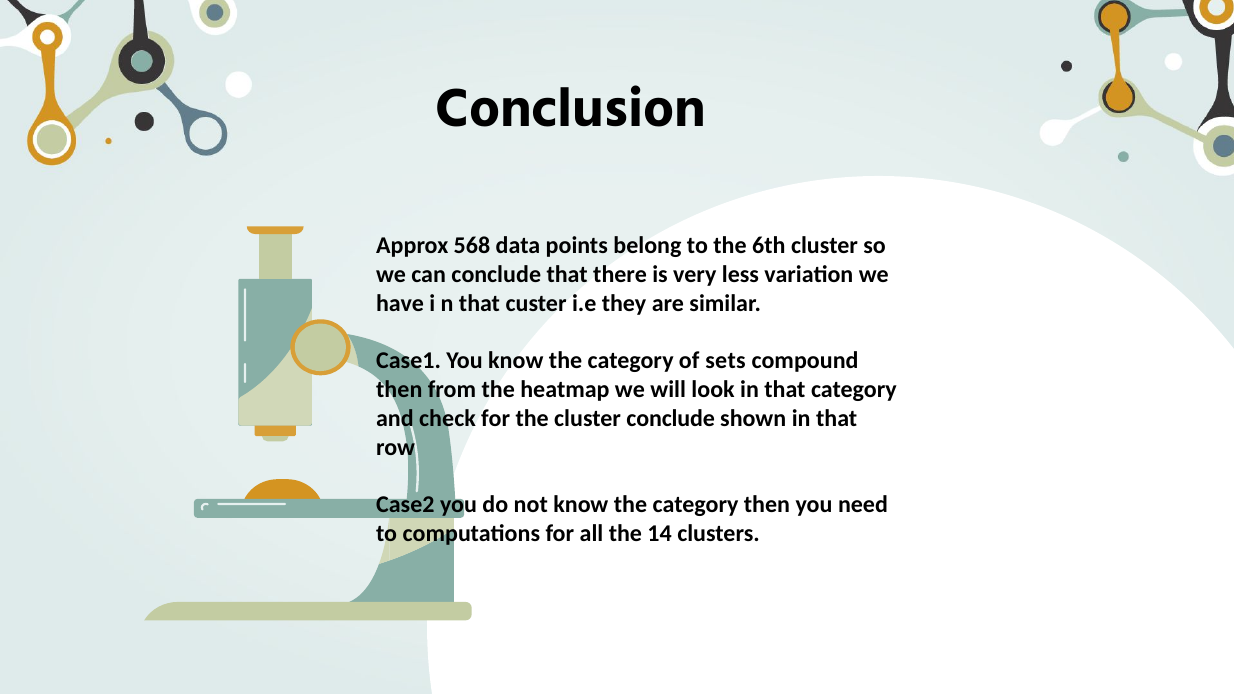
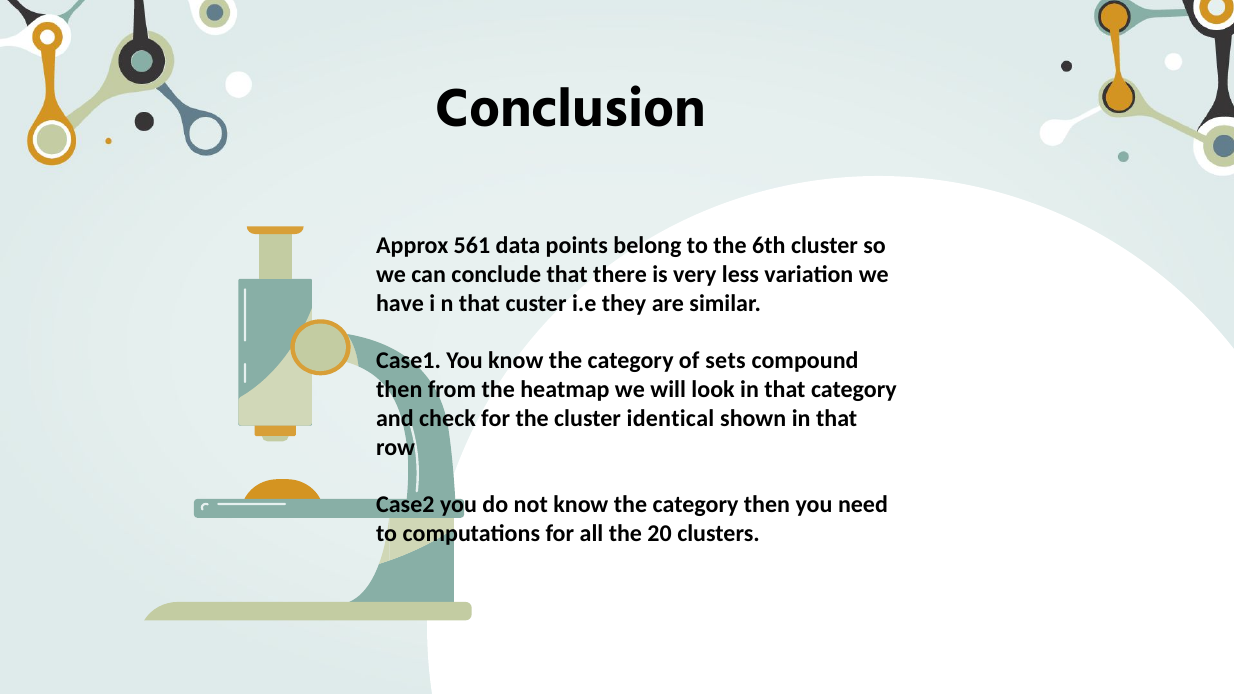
568: 568 -> 561
cluster conclude: conclude -> identical
14: 14 -> 20
